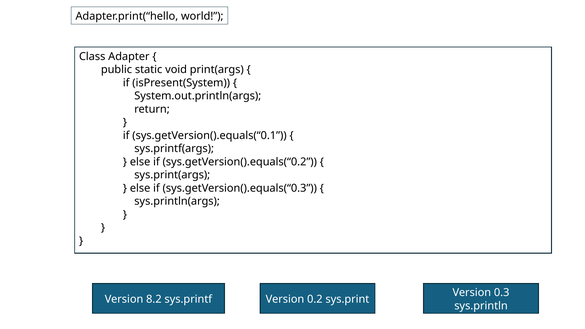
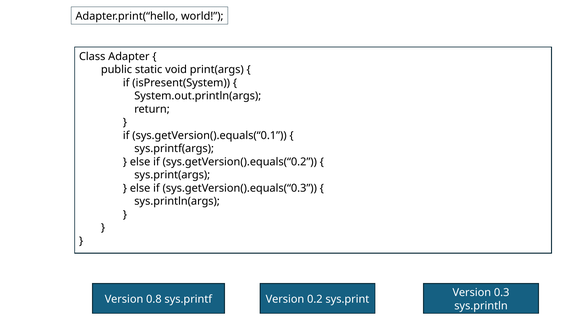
8.2: 8.2 -> 0.8
